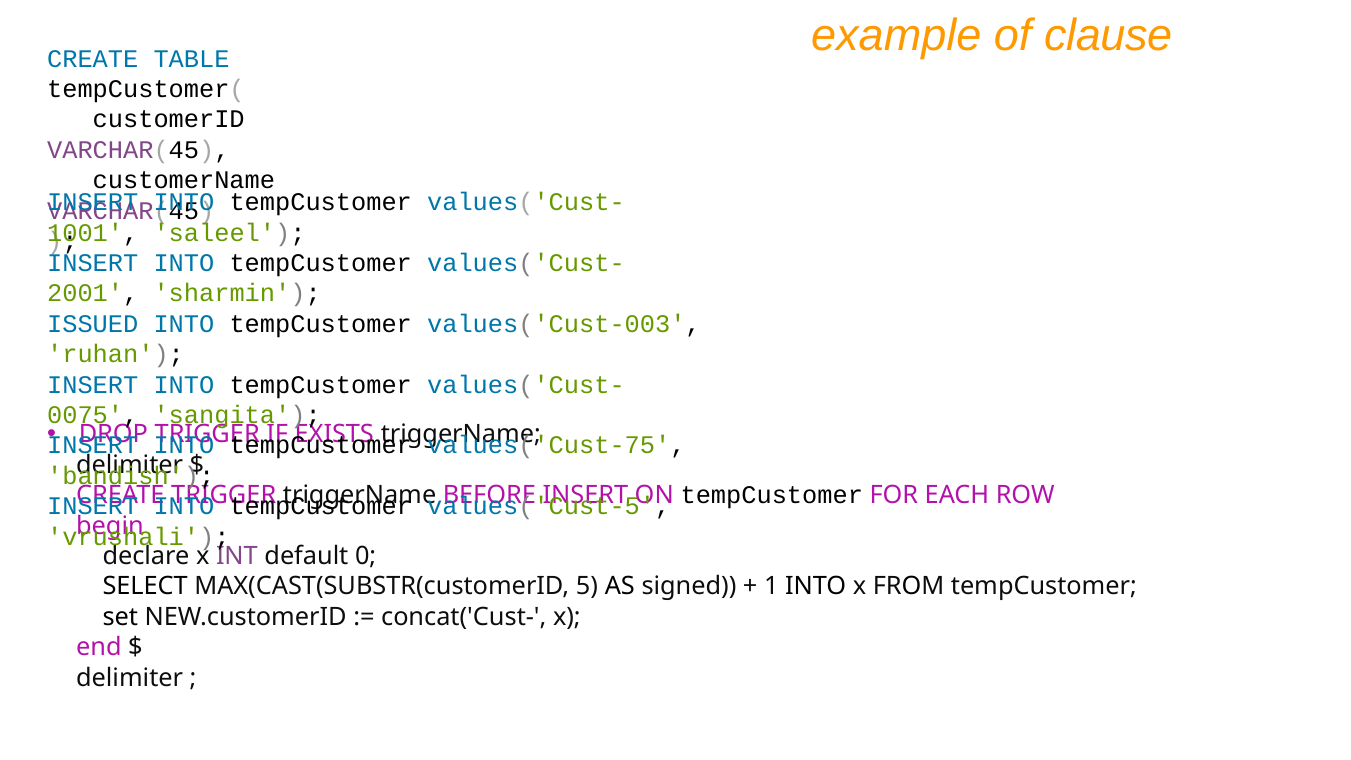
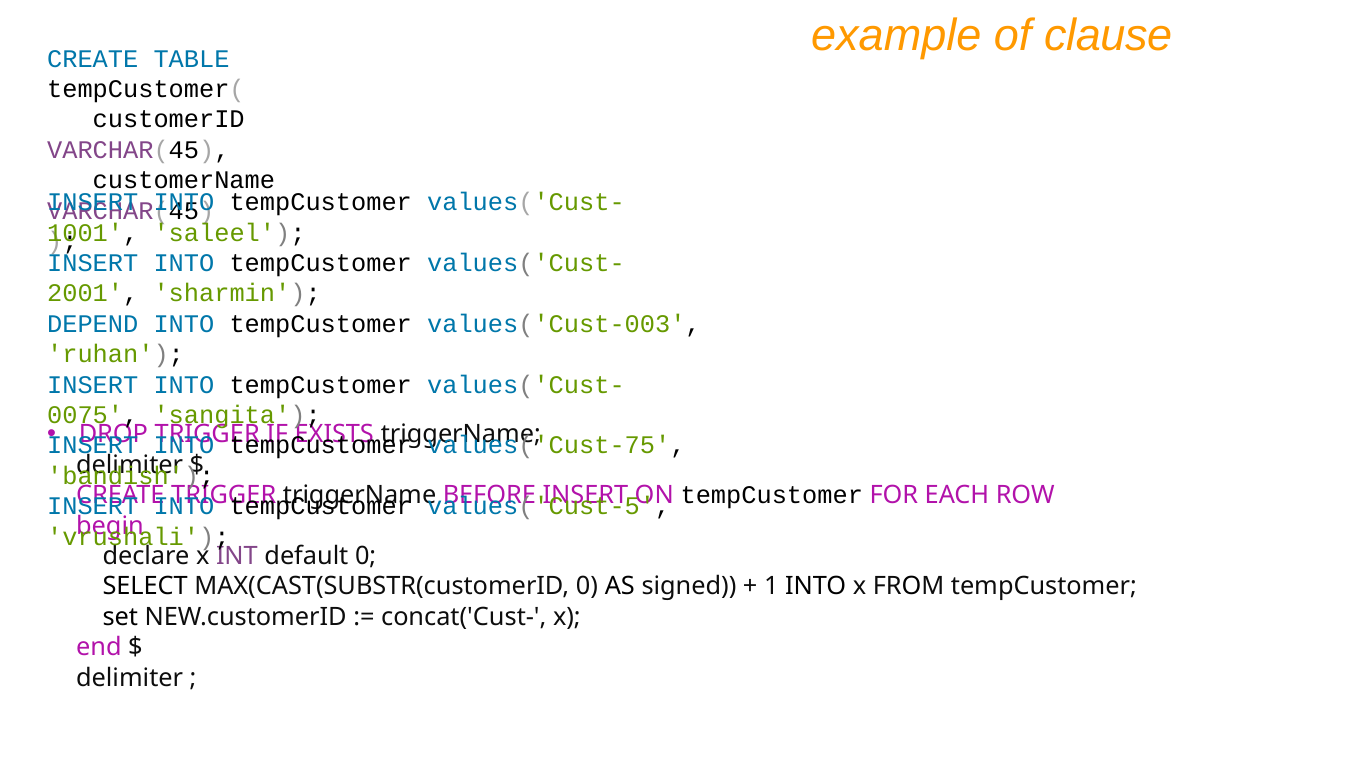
ISSUED: ISSUED -> DEPEND
MAX(CAST(SUBSTR(customerID 5: 5 -> 0
